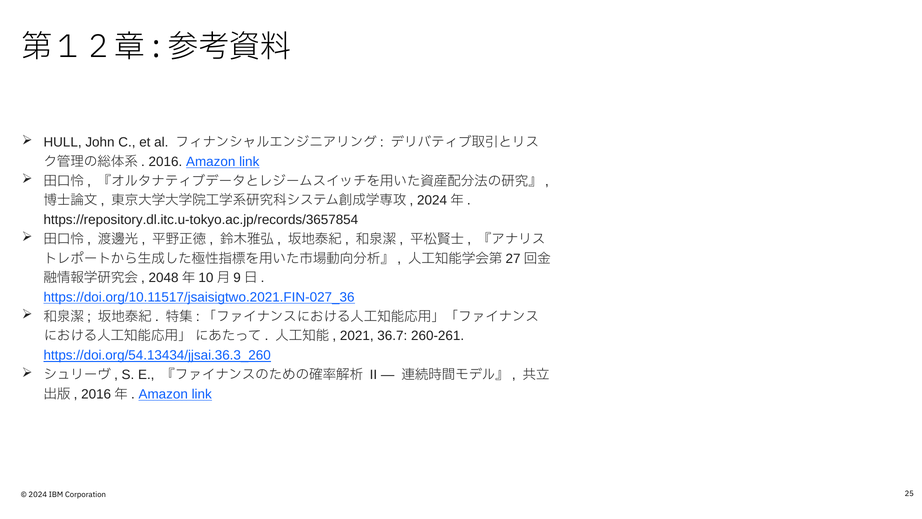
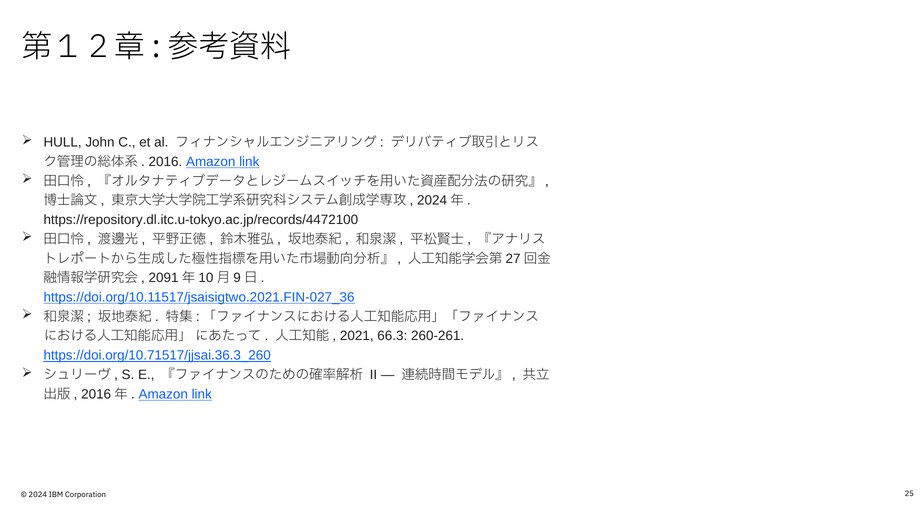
https://repository.dl.itc.u-tokyo.ac.jp/records/3657854: https://repository.dl.itc.u-tokyo.ac.jp/records/3657854 -> https://repository.dl.itc.u-tokyo.ac.jp/records/4472100
2048: 2048 -> 2091
36.7: 36.7 -> 66.3
https://doi.org/54.13434/jjsai.36.3_260: https://doi.org/54.13434/jjsai.36.3_260 -> https://doi.org/10.71517/jjsai.36.3_260
